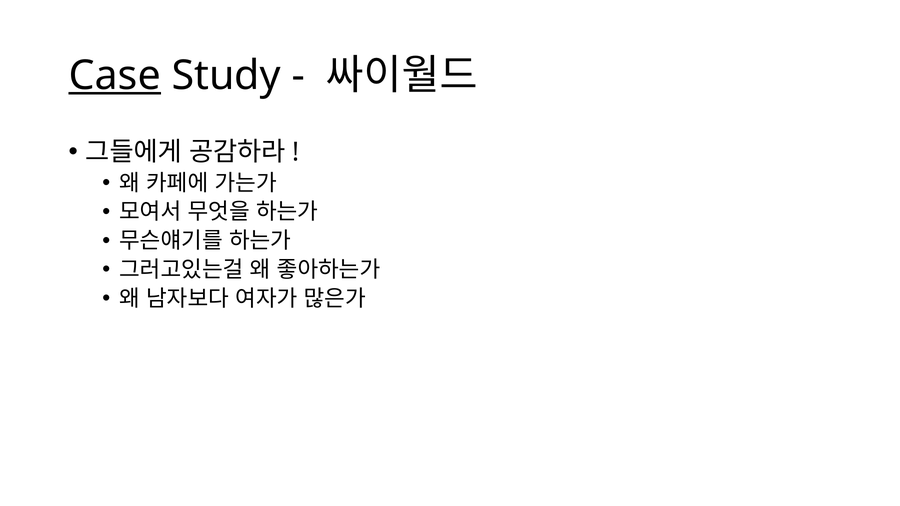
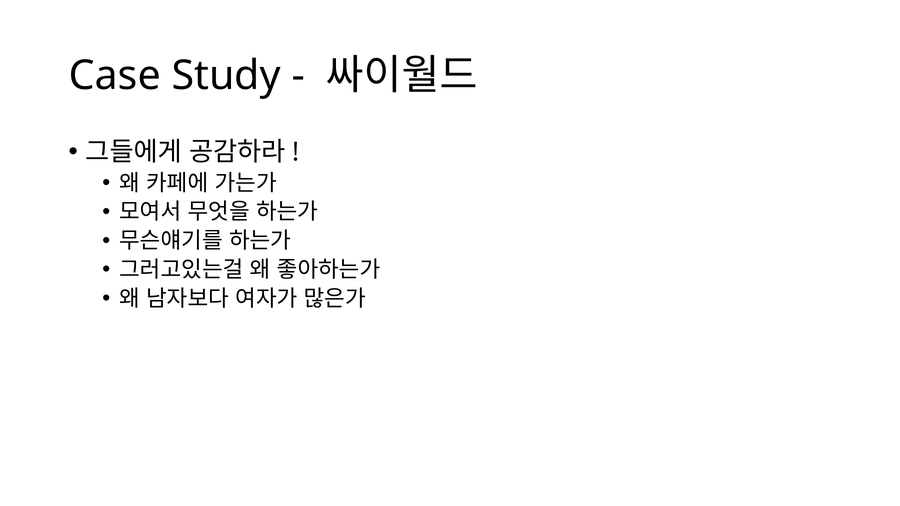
Case underline: present -> none
